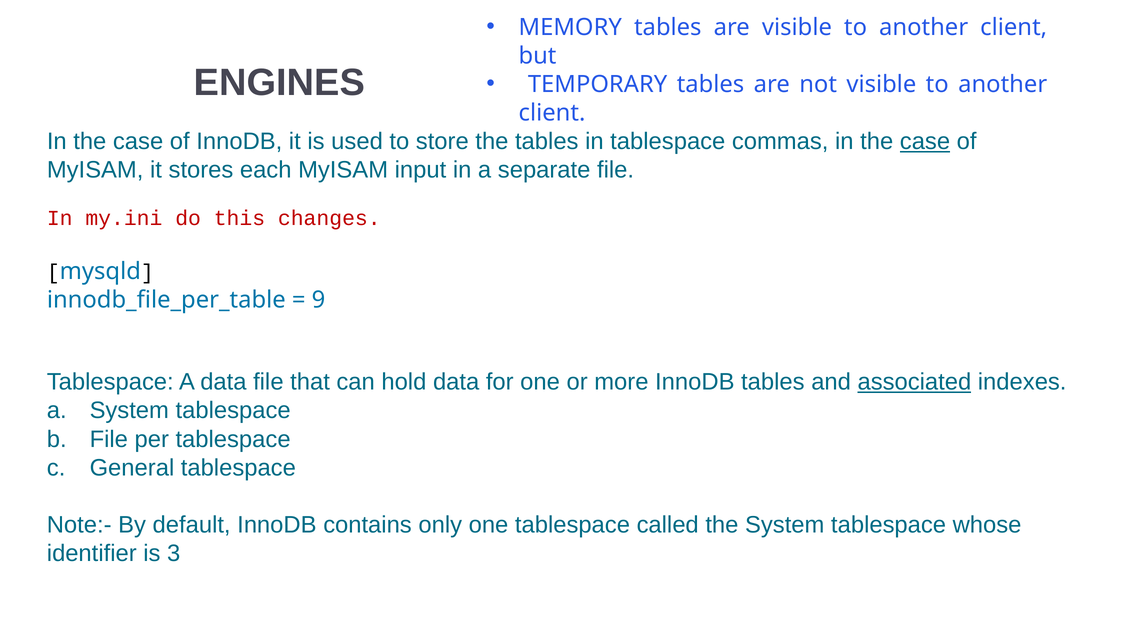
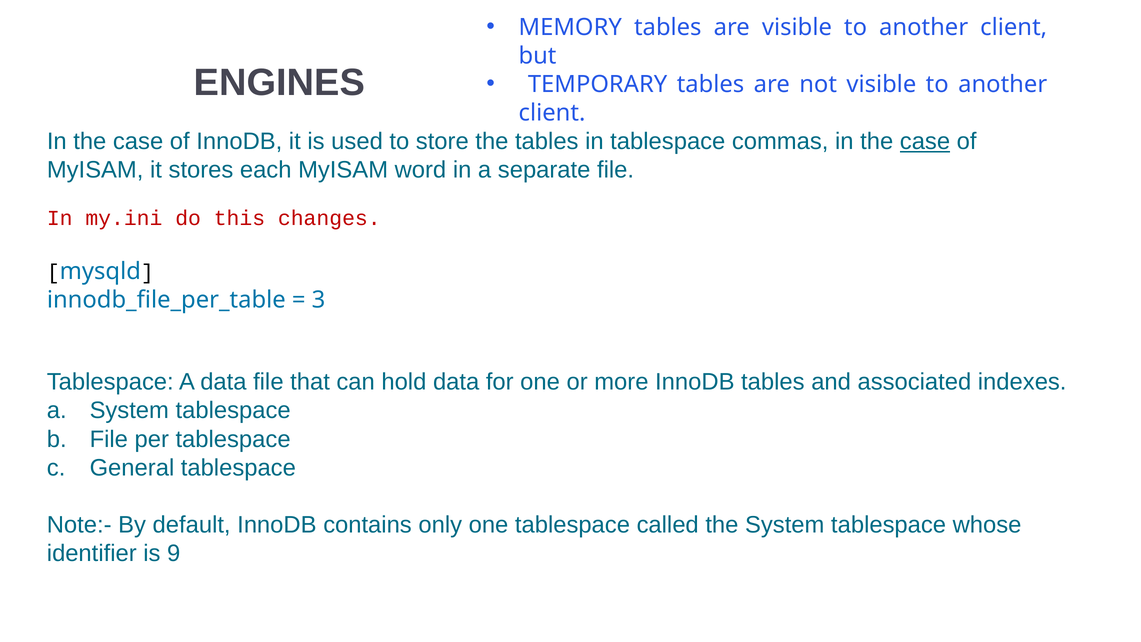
input: input -> word
9: 9 -> 3
associated underline: present -> none
3: 3 -> 9
